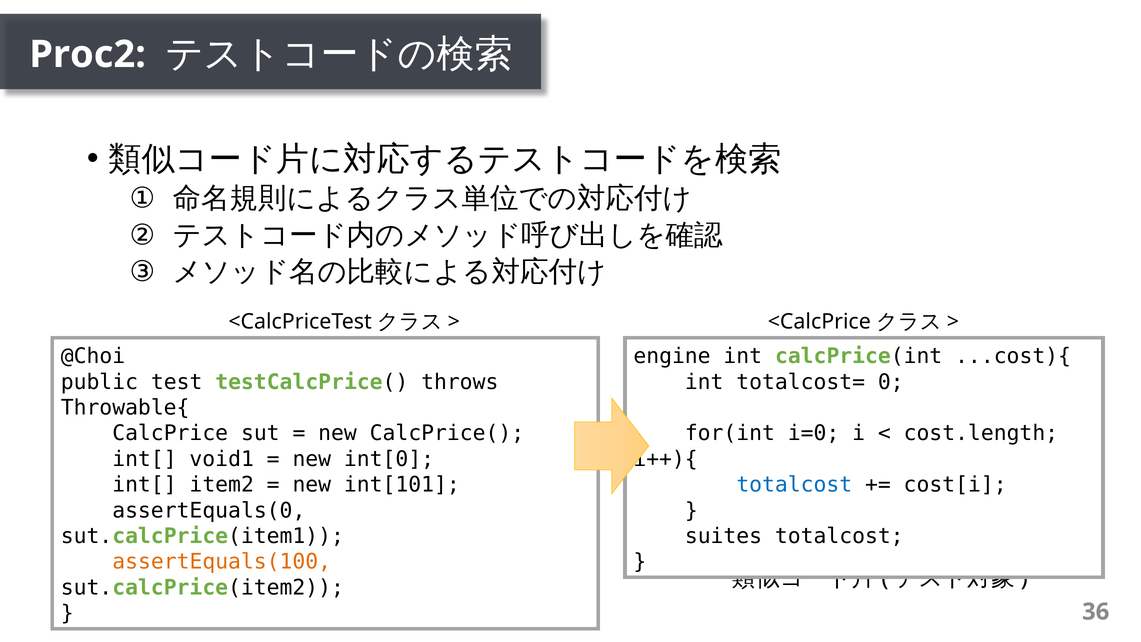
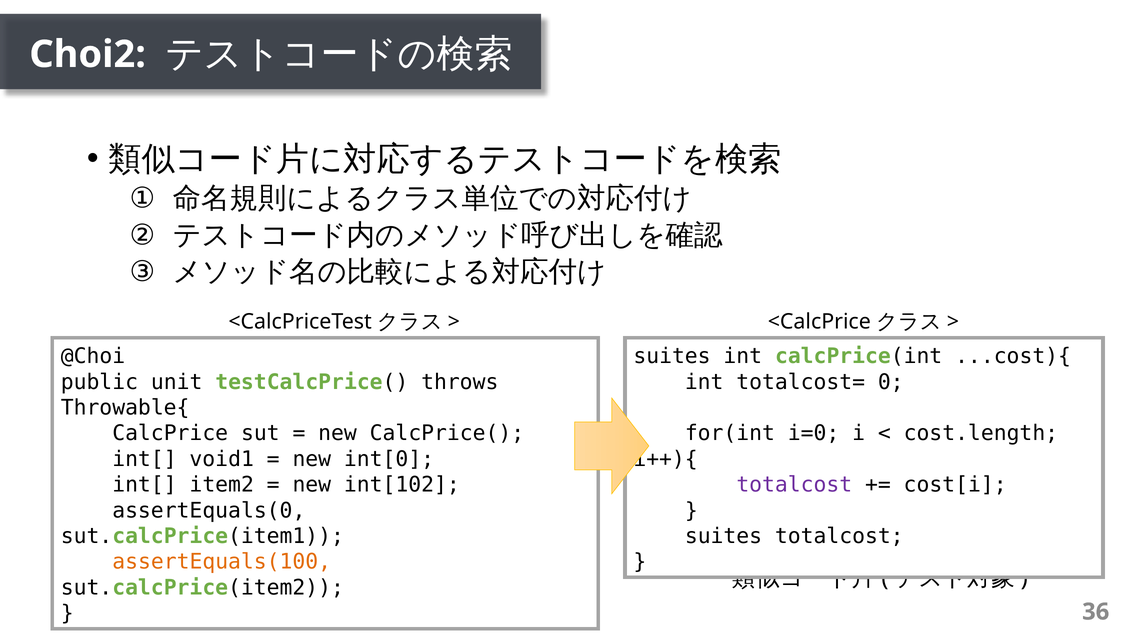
Proc2: Proc2 -> Choi2
engine at (672, 356): engine -> suites
test: test -> unit
int[101: int[101 -> int[102
totalcost at (794, 485) colour: blue -> purple
